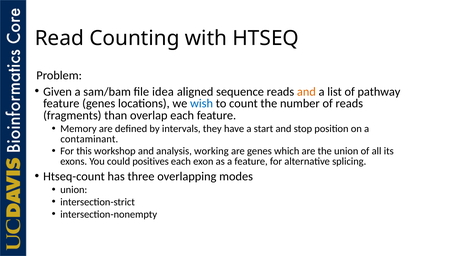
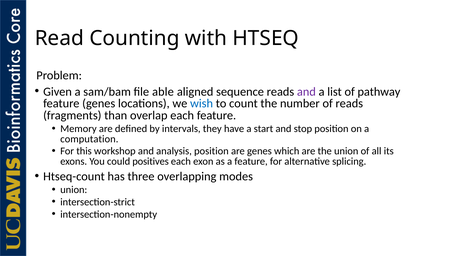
idea: idea -> able
and at (306, 92) colour: orange -> purple
contaminant: contaminant -> computation
analysis working: working -> position
